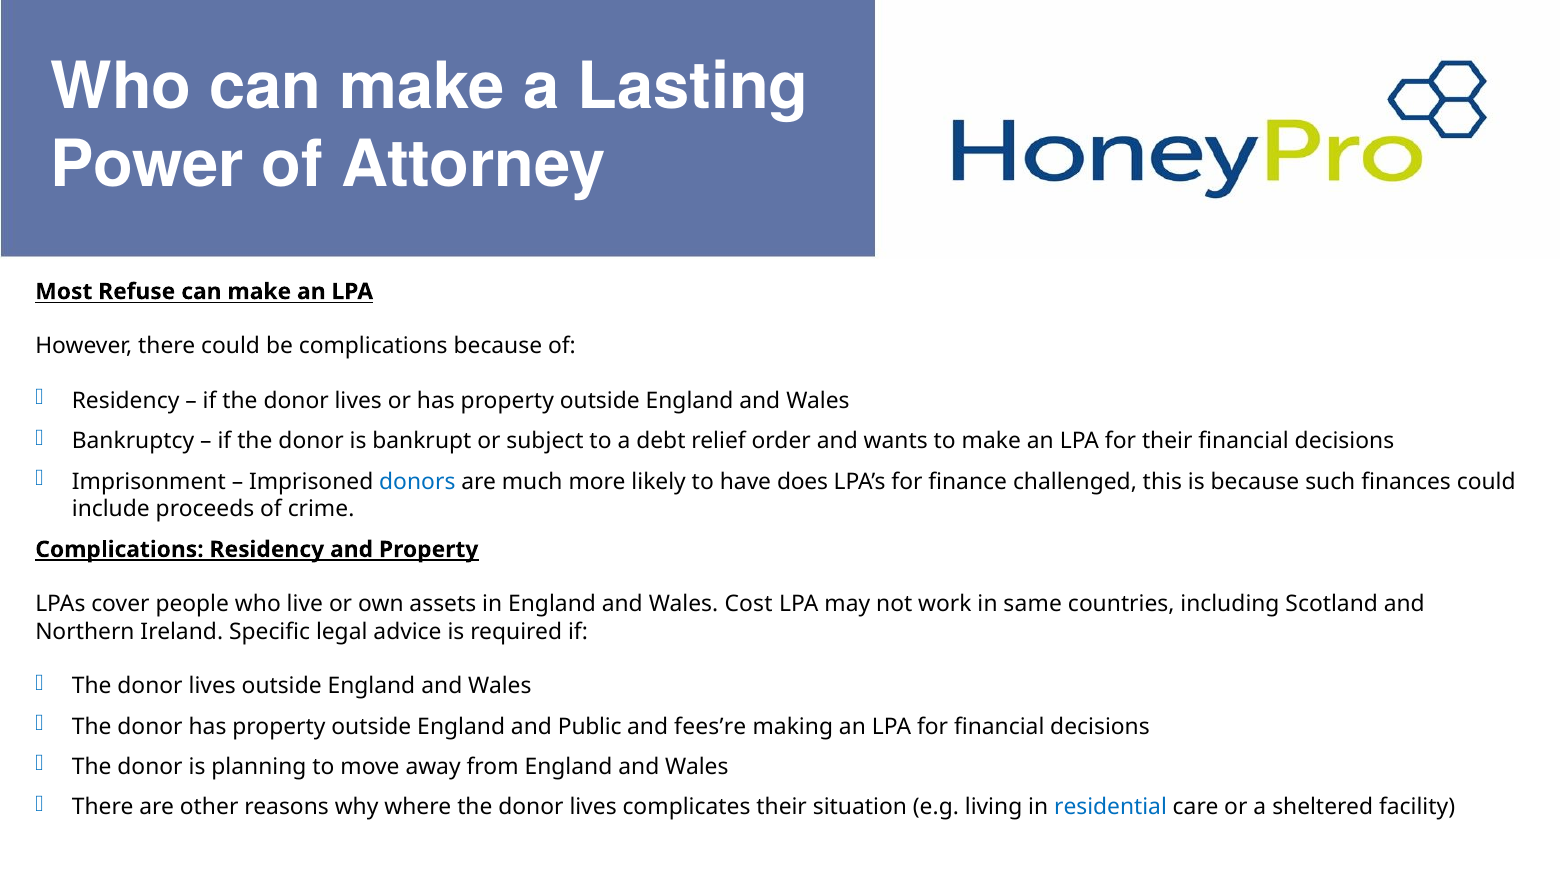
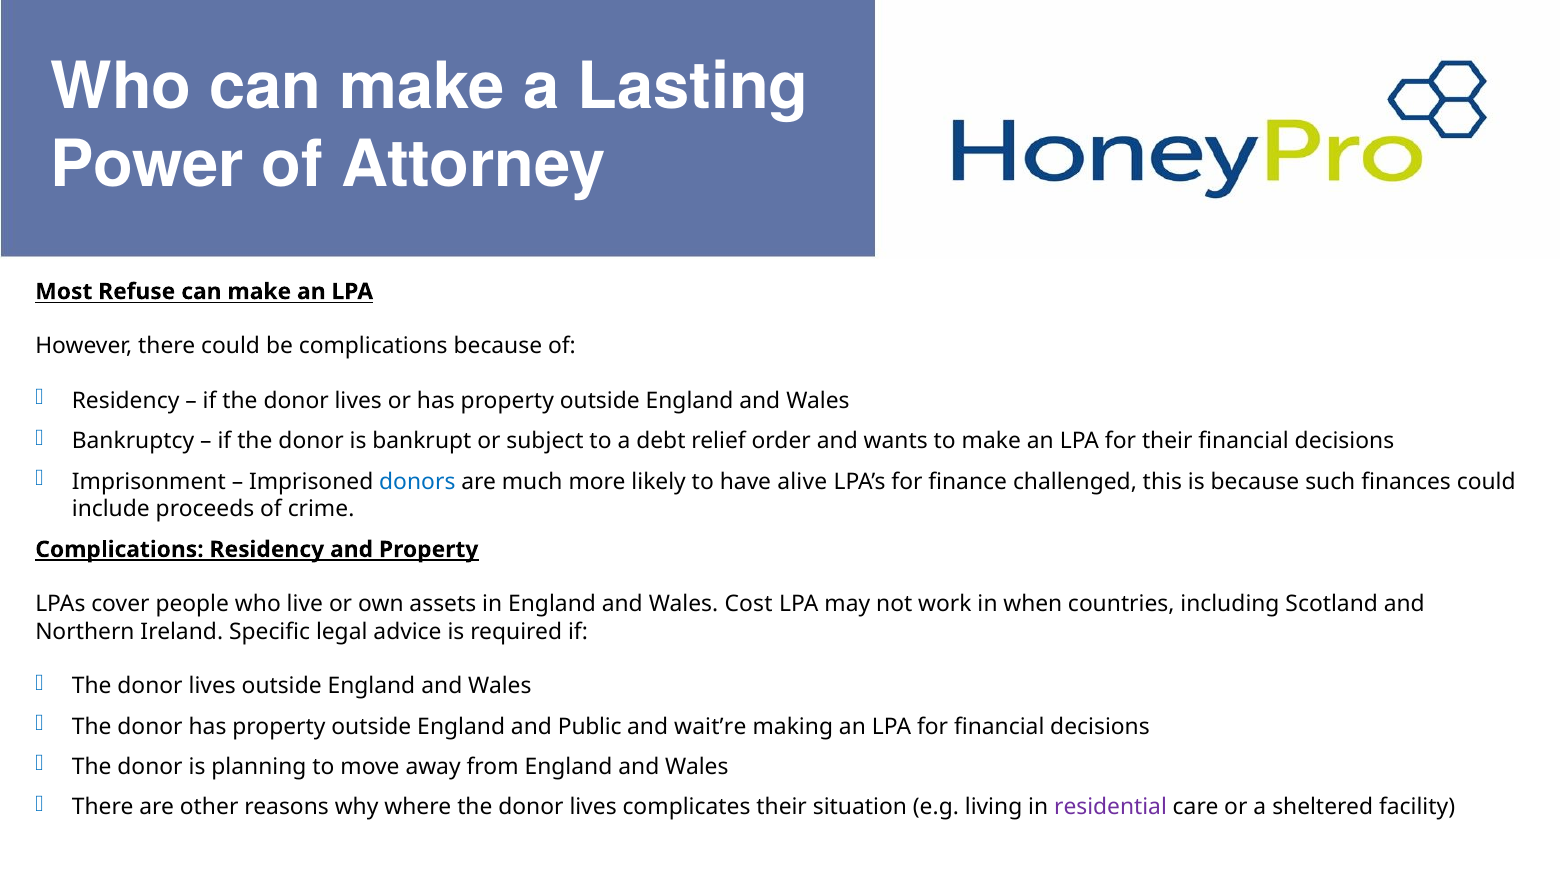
does: does -> alive
same: same -> when
fees’re: fees’re -> wait’re
residential colour: blue -> purple
